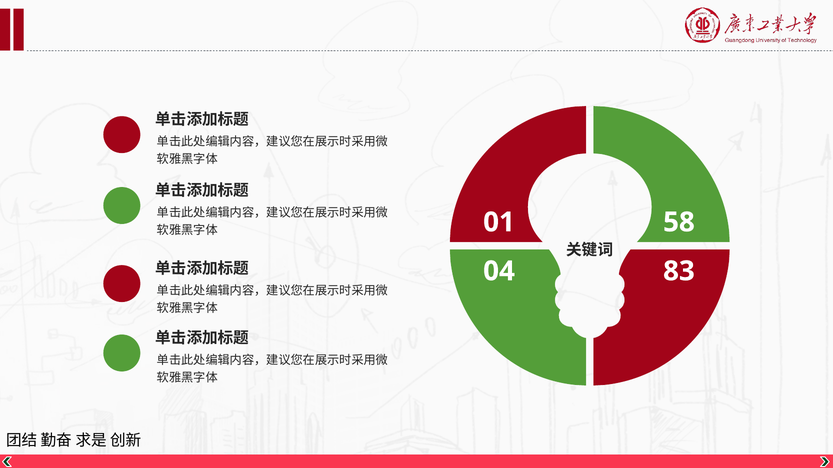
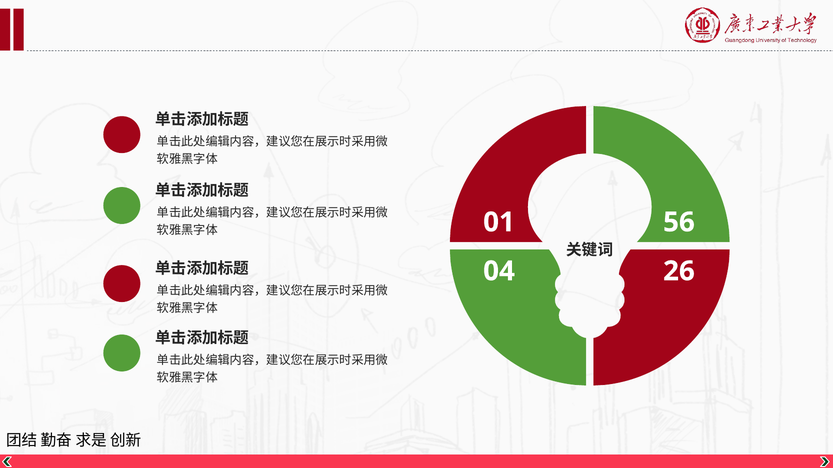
58: 58 -> 56
83: 83 -> 26
